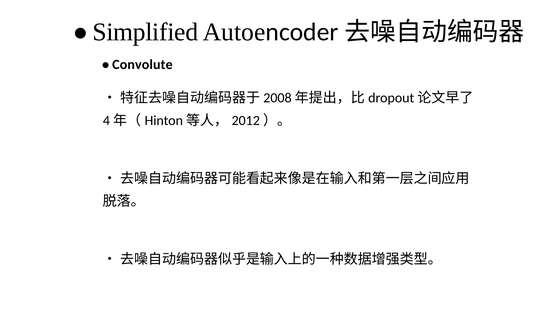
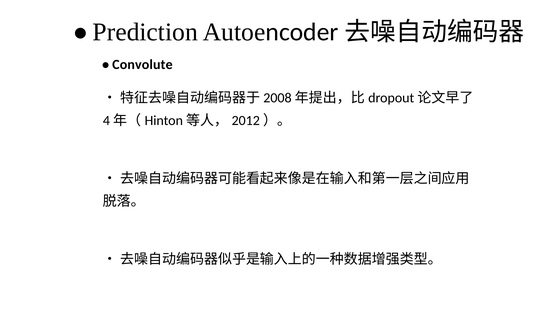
Simplified: Simplified -> Prediction
